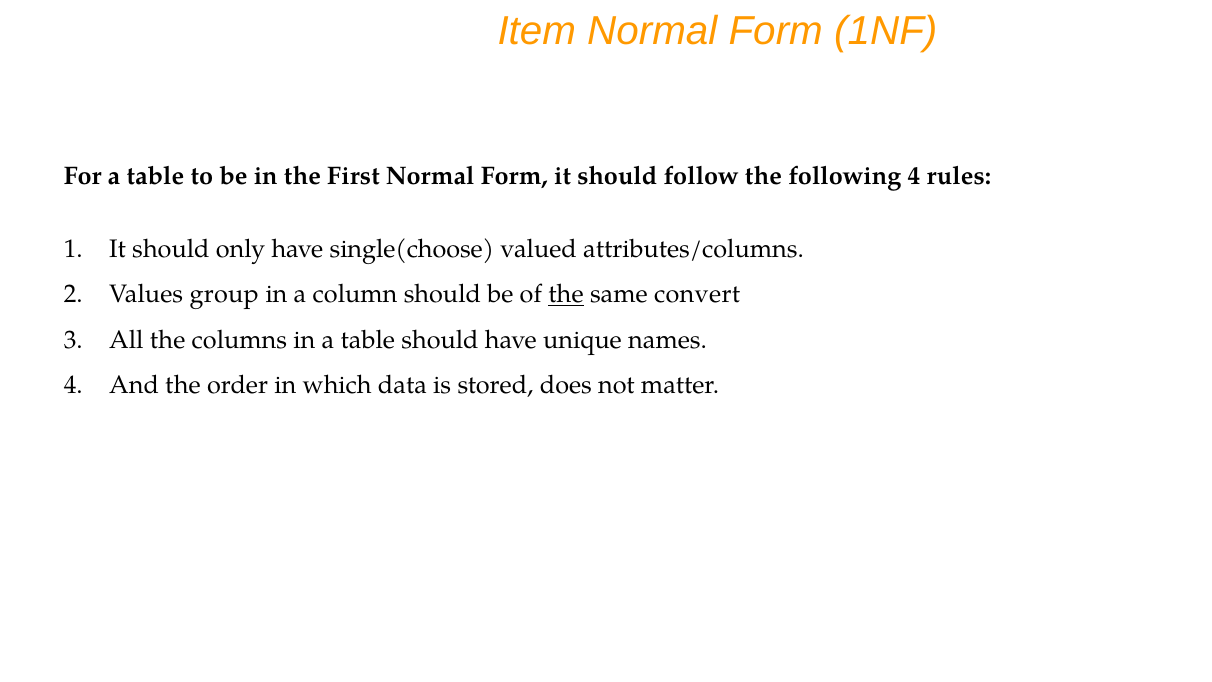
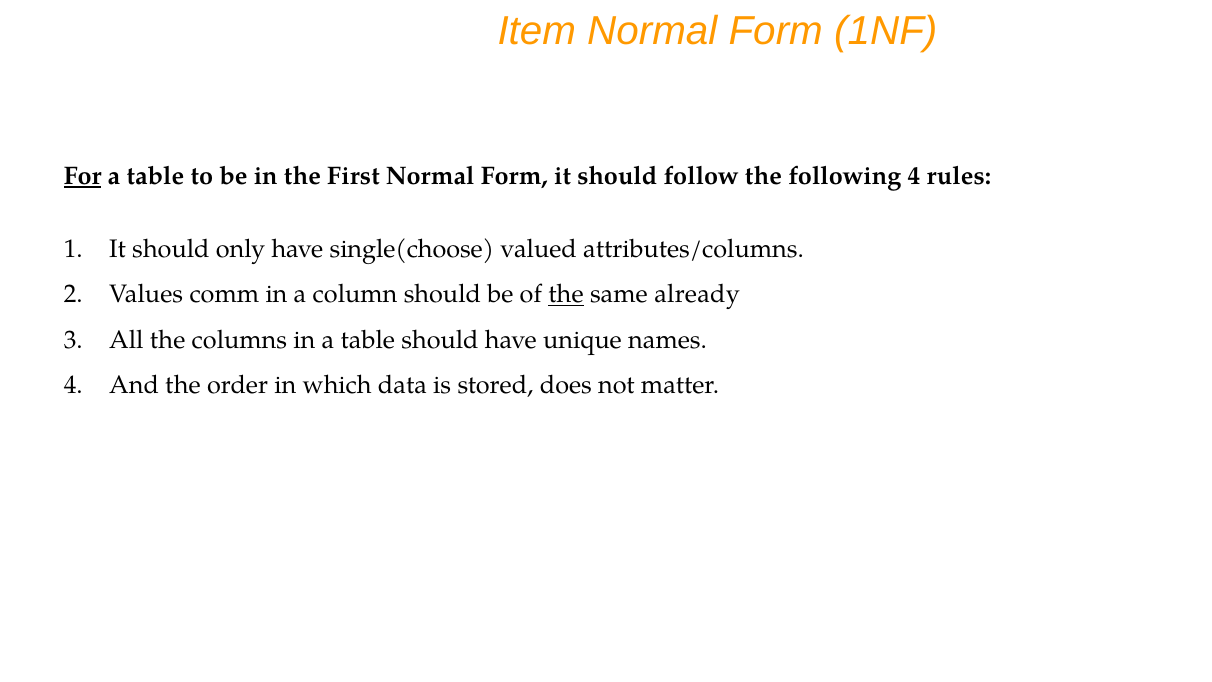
For underline: none -> present
group: group -> comm
convert: convert -> already
